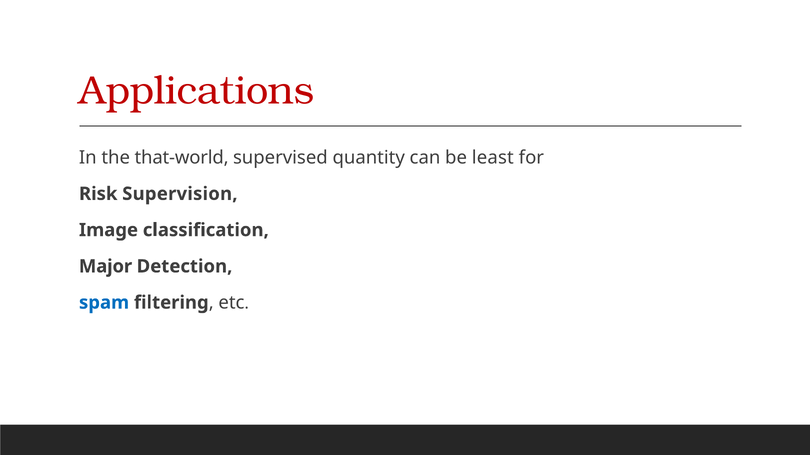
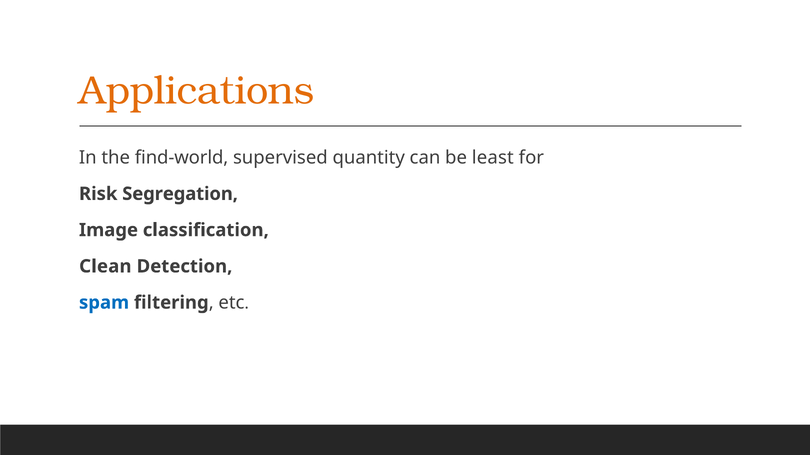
Applications colour: red -> orange
that-world: that-world -> find-world
Supervision: Supervision -> Segregation
Major: Major -> Clean
